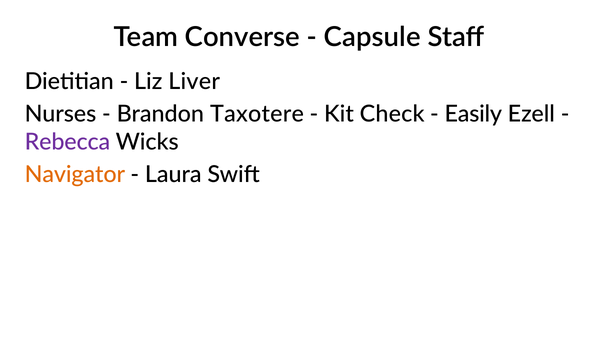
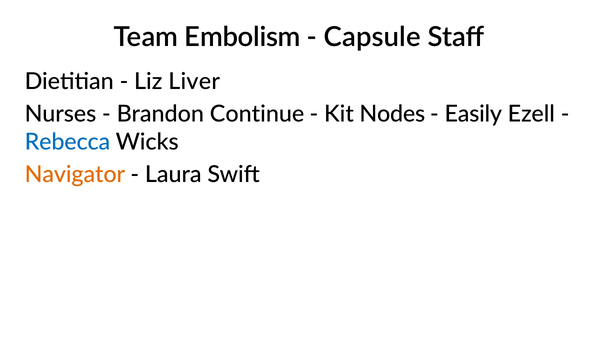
Converse: Converse -> Embolism
Taxotere: Taxotere -> Continue
Check: Check -> Nodes
Rebecca colour: purple -> blue
